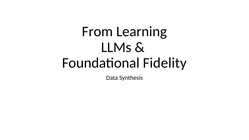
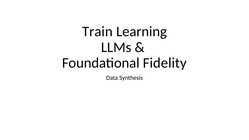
From: From -> Train
